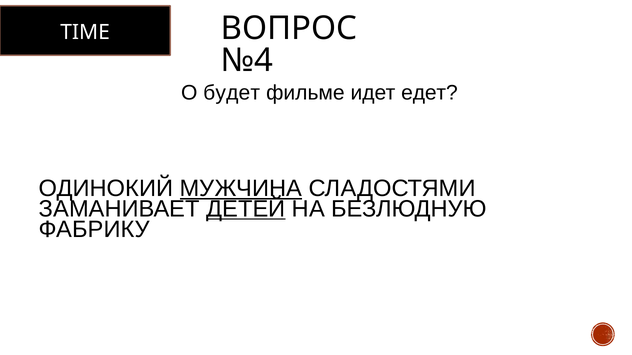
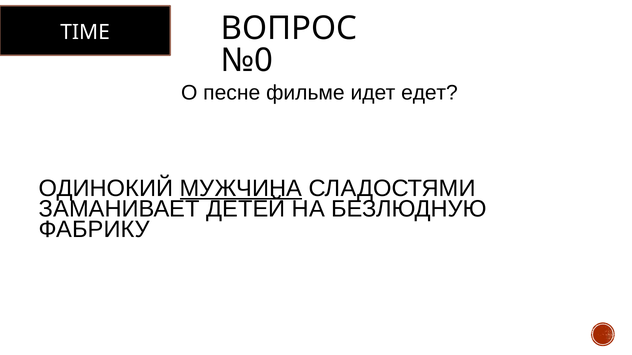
№4: №4 -> №0
будет: будет -> песне
ДЕТЕЙ underline: present -> none
